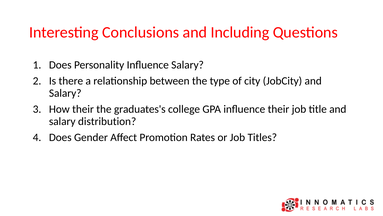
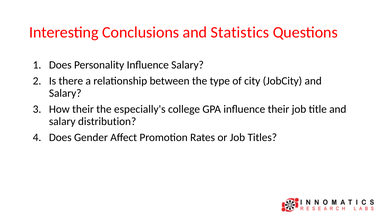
Including: Including -> Statistics
graduates's: graduates's -> especially's
